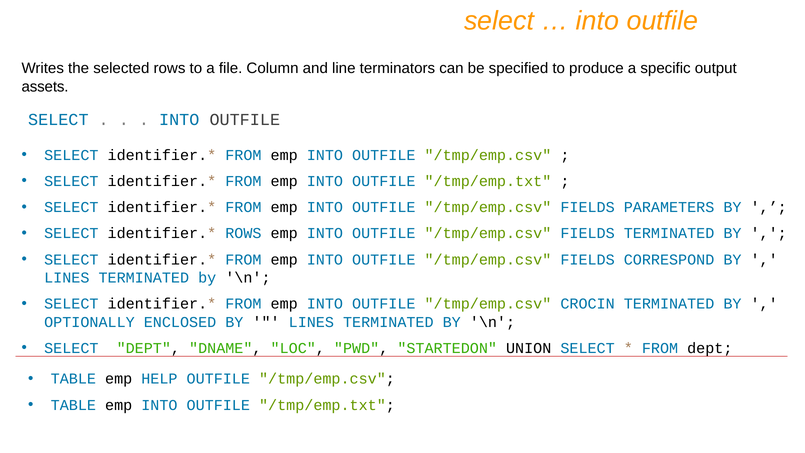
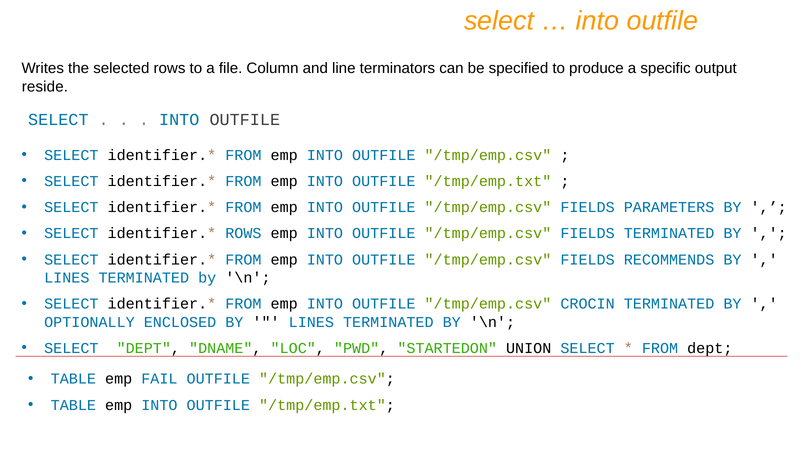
assets: assets -> reside
CORRESPOND: CORRESPOND -> RECOMMENDS
HELP: HELP -> FAIL
